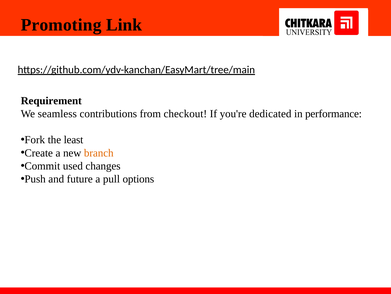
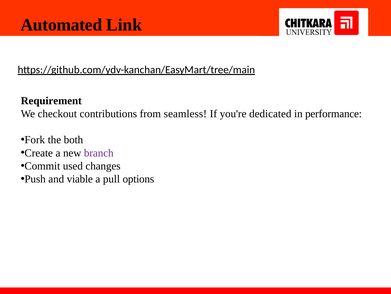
Promoting: Promoting -> Automated
seamless: seamless -> checkout
checkout: checkout -> seamless
least: least -> both
branch colour: orange -> purple
future: future -> viable
